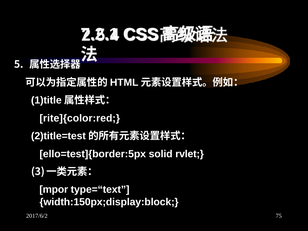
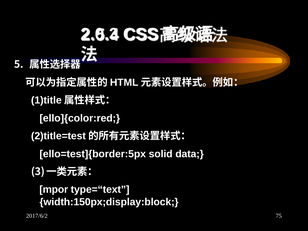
7.2.1: 7.2.1 -> 2.0.3
rite]{color:red: rite]{color:red -> ello]{color:red
rvlet: rvlet -> data
